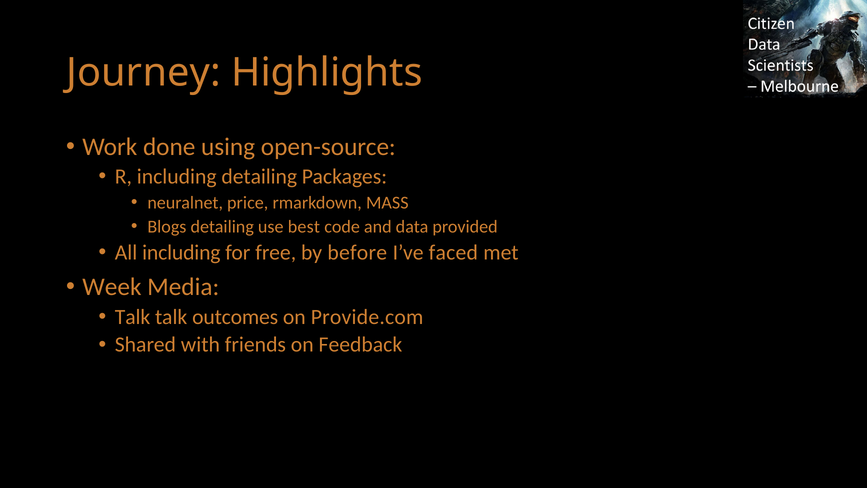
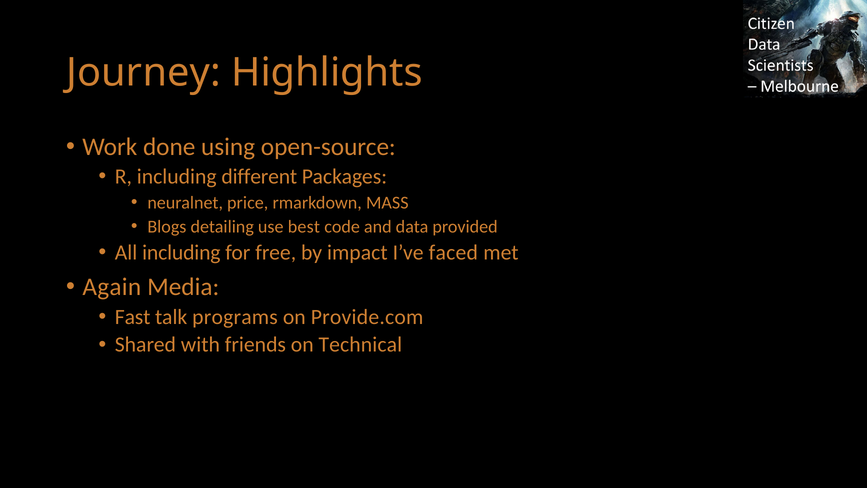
including detailing: detailing -> different
before: before -> impact
Week: Week -> Again
Talk at (133, 317): Talk -> Fast
outcomes: outcomes -> programs
Feedback: Feedback -> Technical
